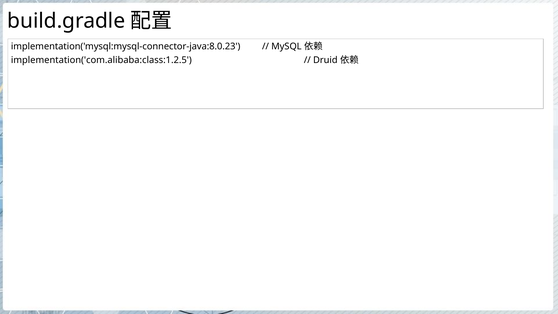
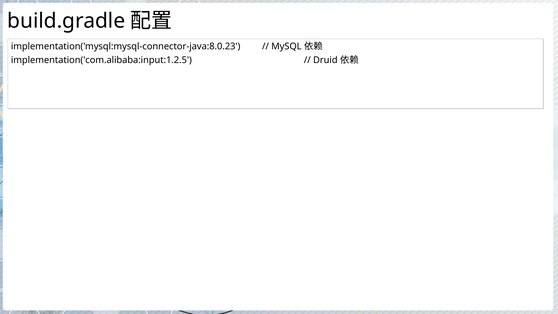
implementation('com.alibaba:class:1.2.5: implementation('com.alibaba:class:1.2.5 -> implementation('com.alibaba:input:1.2.5
